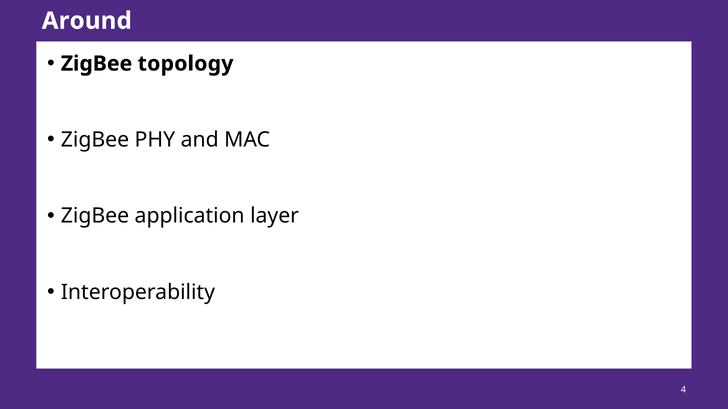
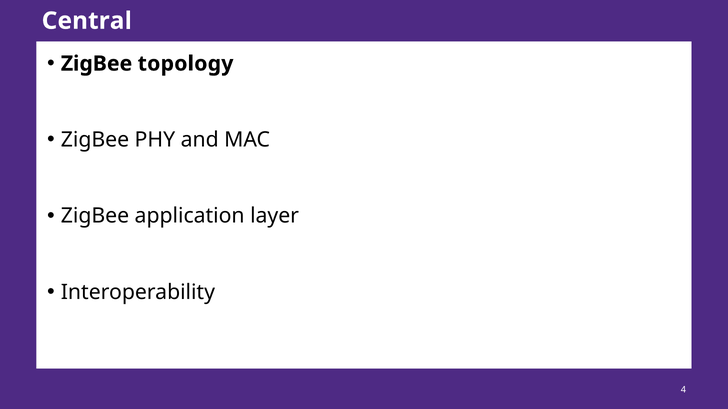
Around: Around -> Central
